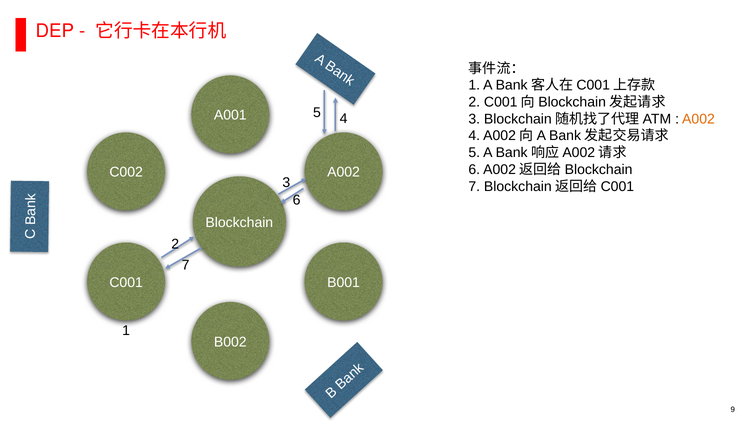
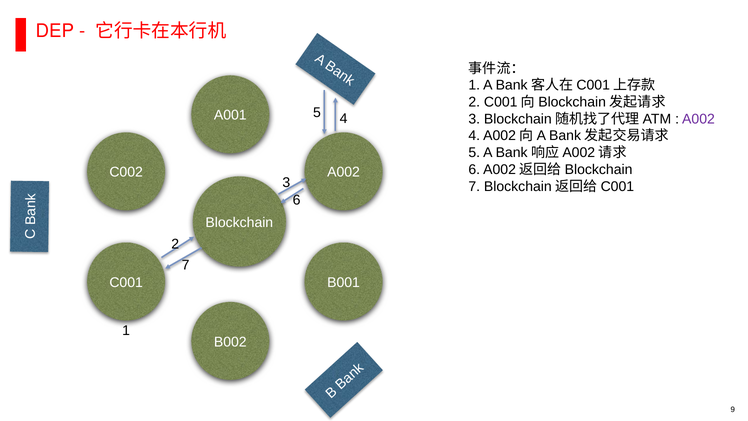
A002 at (699, 119) colour: orange -> purple
